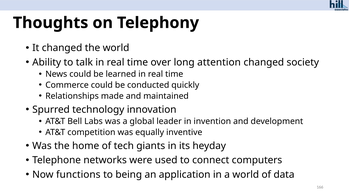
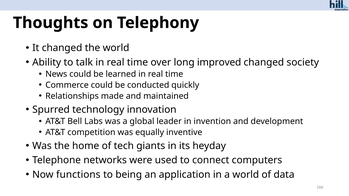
attention: attention -> improved
